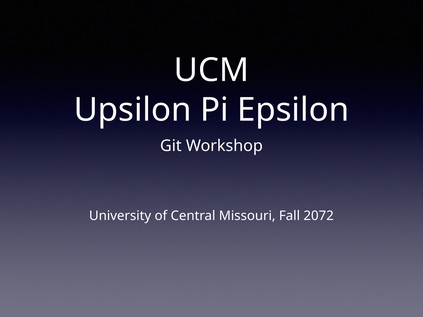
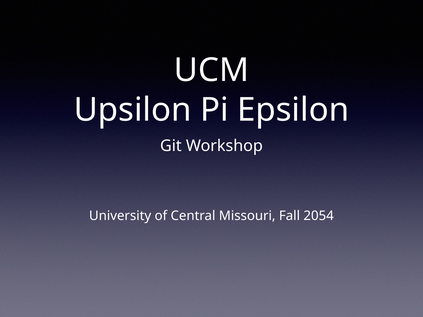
2072: 2072 -> 2054
